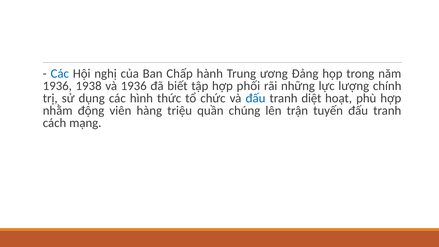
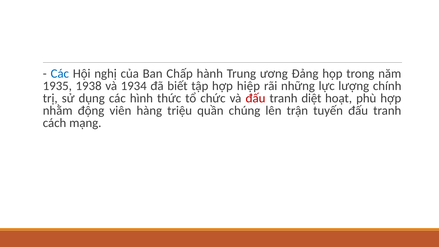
1936 at (57, 86): 1936 -> 1935
và 1936: 1936 -> 1934
phối: phối -> hiệp
đấu at (255, 98) colour: blue -> red
